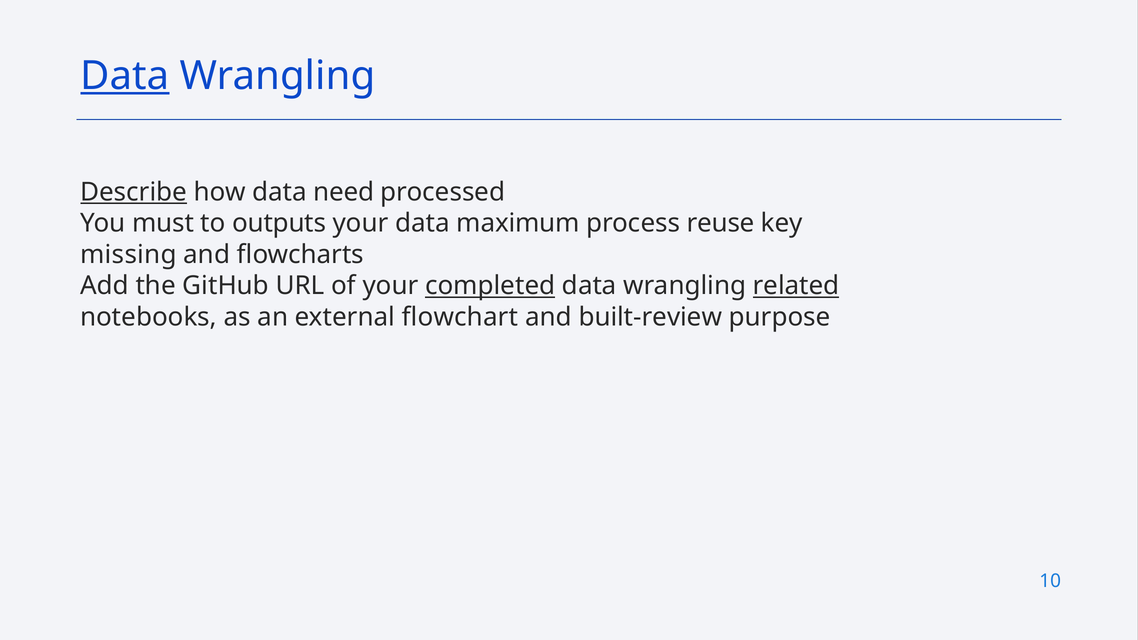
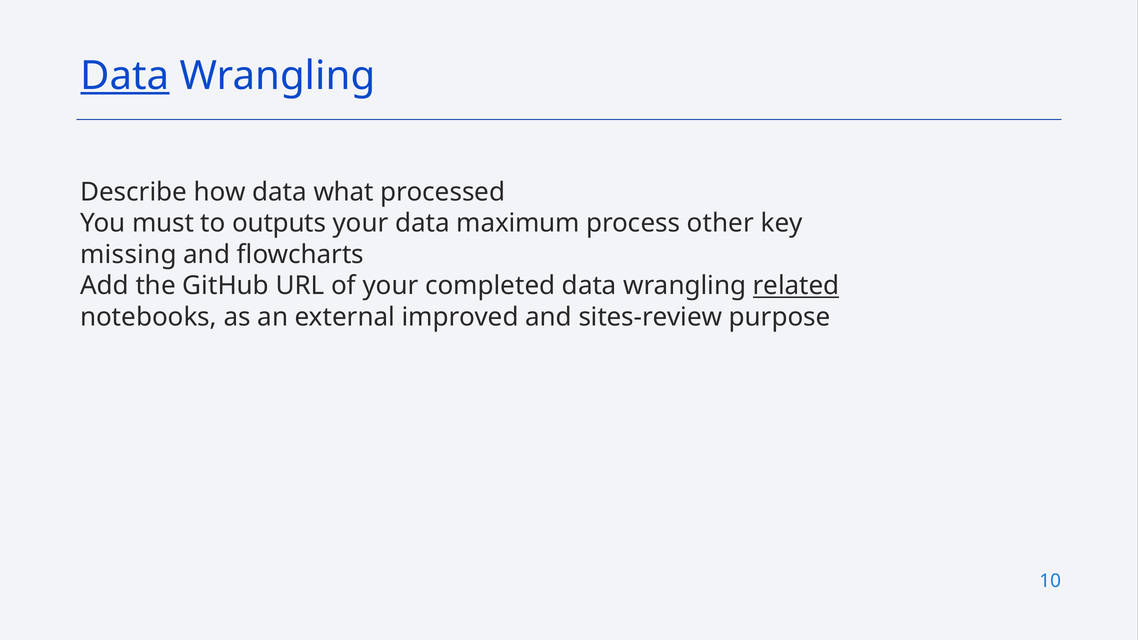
Describe underline: present -> none
need: need -> what
reuse: reuse -> other
completed underline: present -> none
flowchart: flowchart -> improved
built-review: built-review -> sites-review
